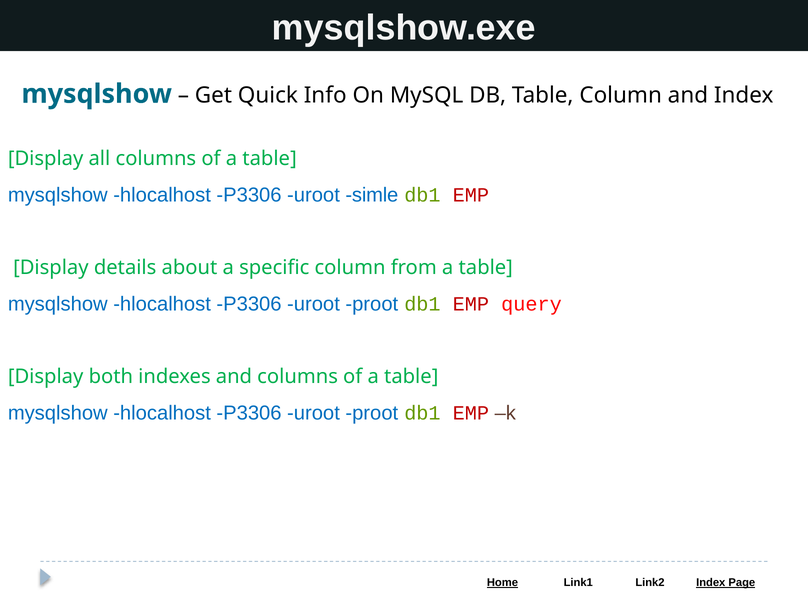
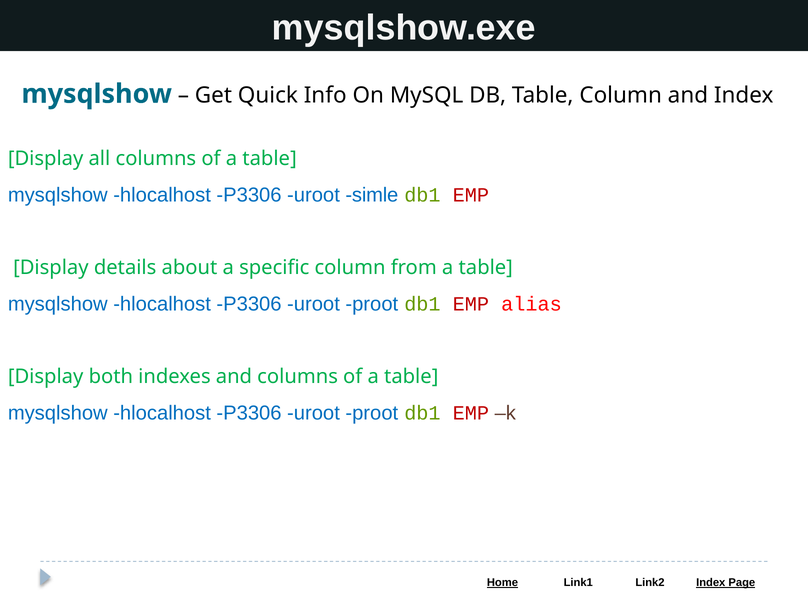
query: query -> alias
